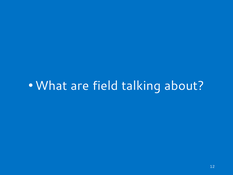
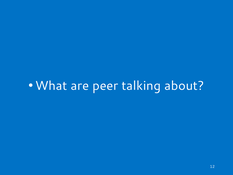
field: field -> peer
